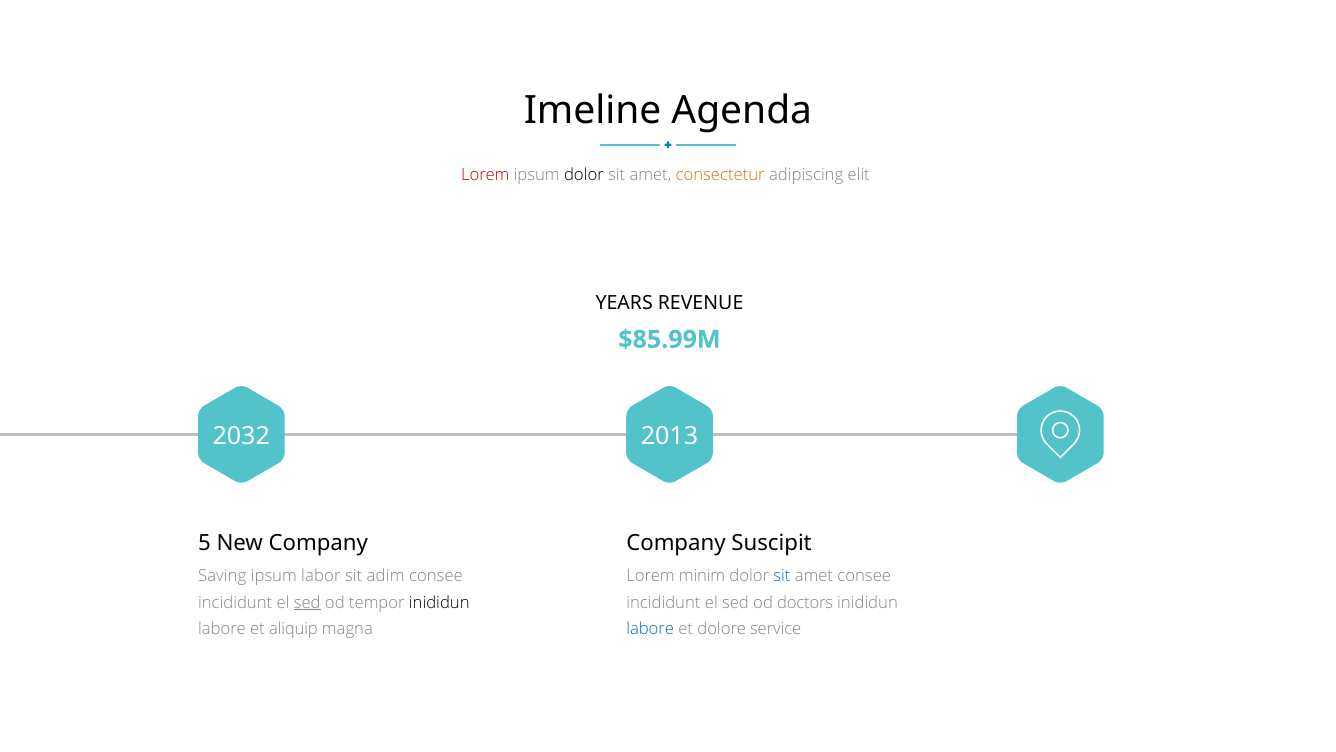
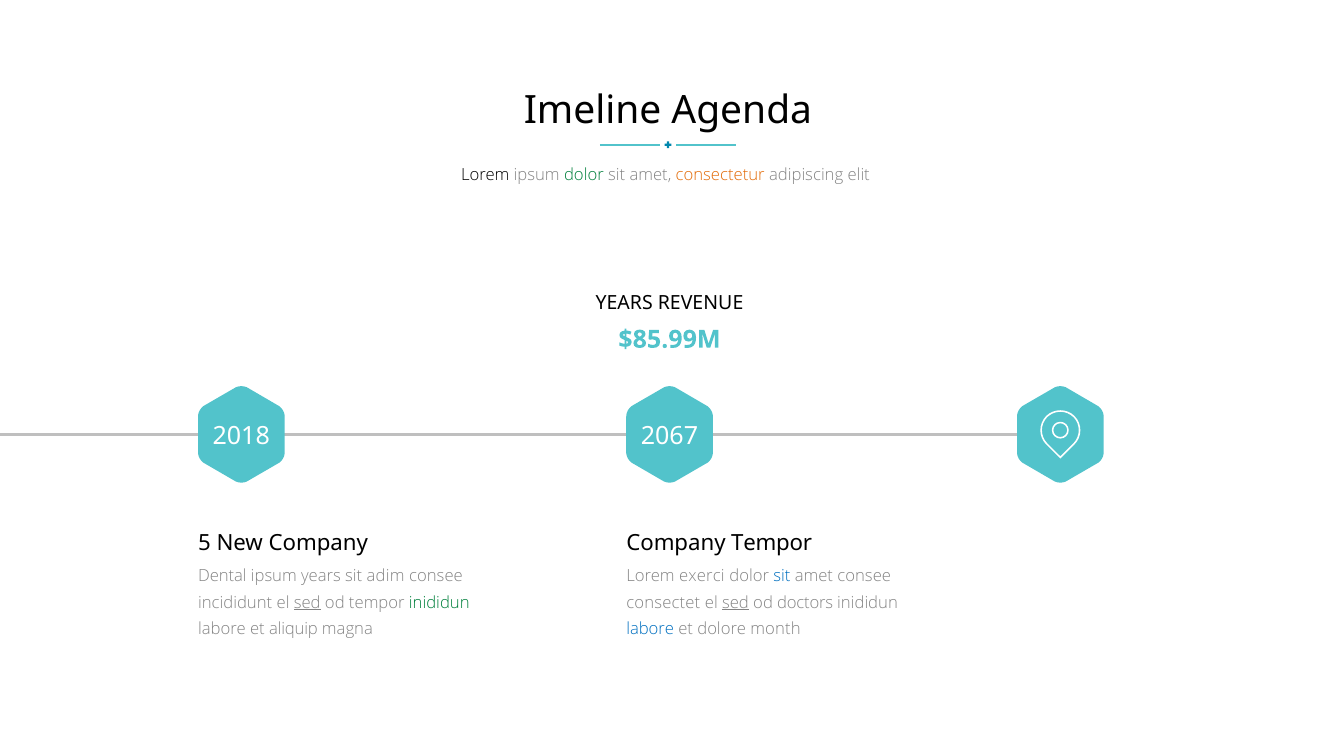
Lorem at (485, 175) colour: red -> black
dolor at (584, 175) colour: black -> green
2032: 2032 -> 2018
2013: 2013 -> 2067
Company Suscipit: Suscipit -> Tempor
Saving: Saving -> Dental
ipsum labor: labor -> years
minim: minim -> exerci
inididun at (439, 602) colour: black -> green
incididunt at (663, 602): incididunt -> consectet
sed at (735, 602) underline: none -> present
service: service -> month
